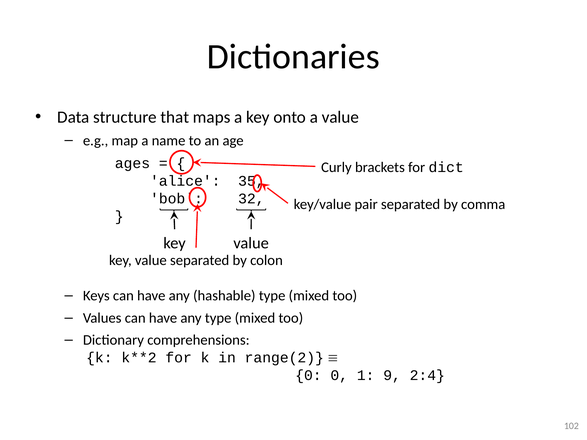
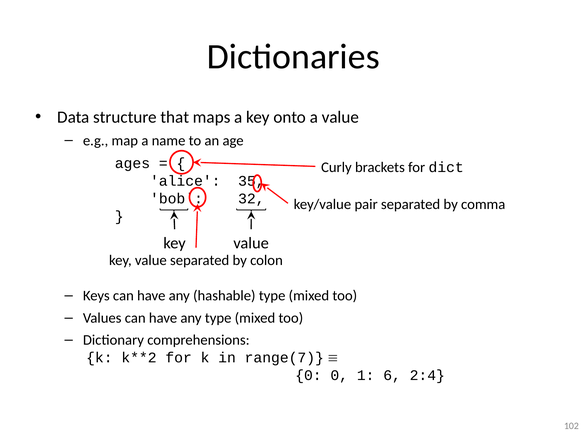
range(2: range(2 -> range(7
9: 9 -> 6
